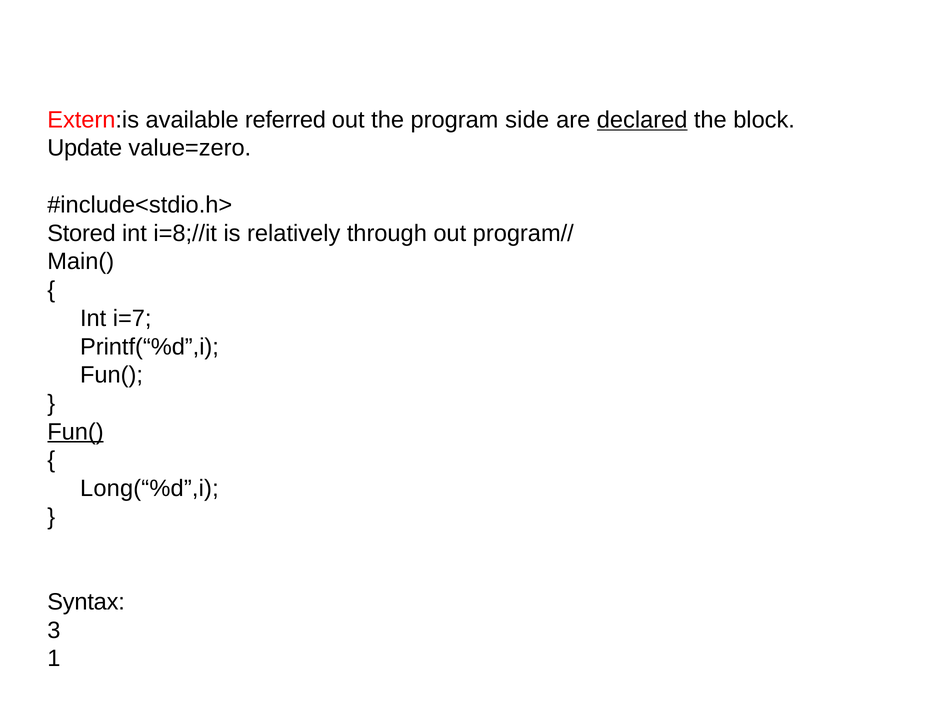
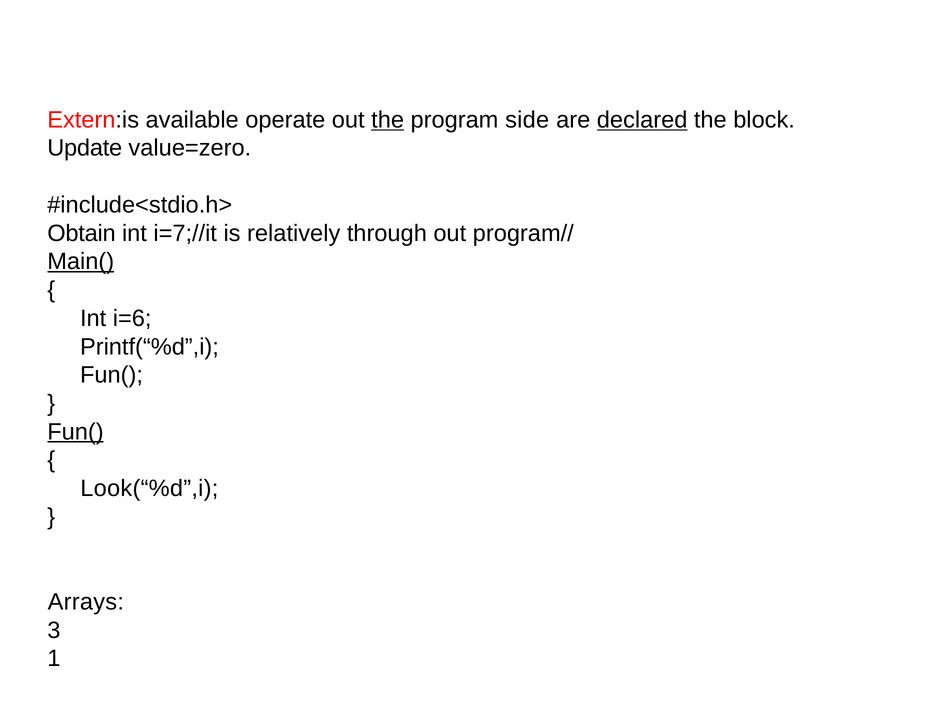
referred: referred -> operate
the at (388, 120) underline: none -> present
Stored: Stored -> Obtain
i=8;//it: i=8;//it -> i=7;//it
Main( underline: none -> present
i=7: i=7 -> i=6
Long(“%d”,i: Long(“%d”,i -> Look(“%d”,i
Syntax: Syntax -> Arrays
